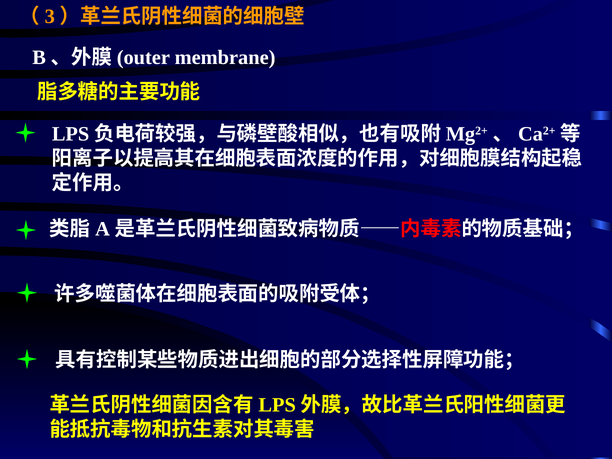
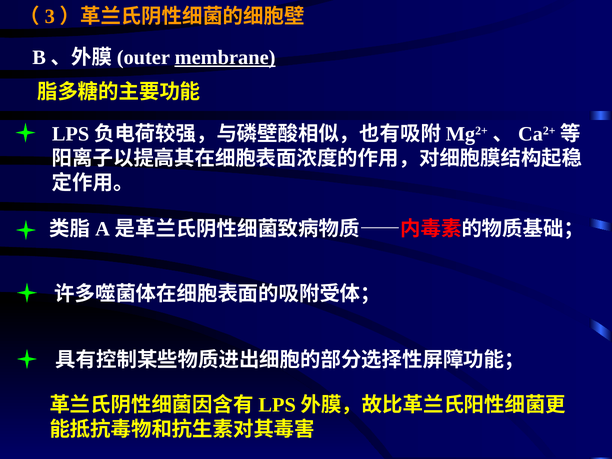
membrane underline: none -> present
